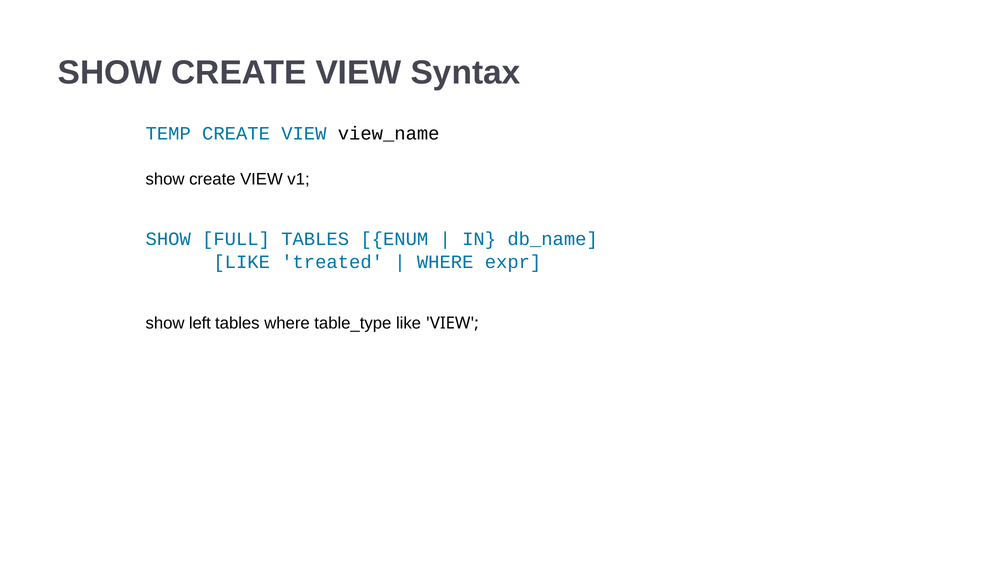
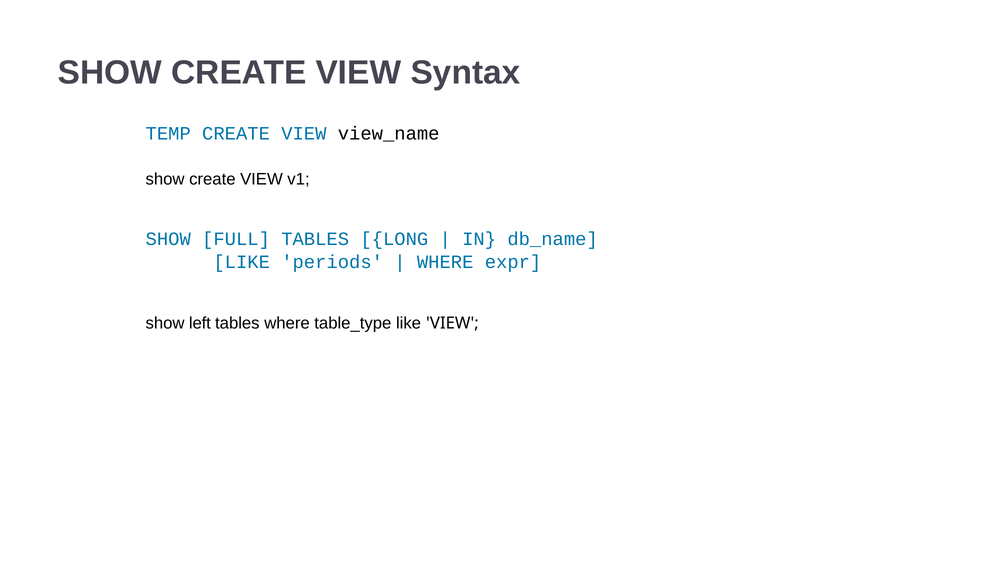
ENUM: ENUM -> LONG
treated: treated -> periods
